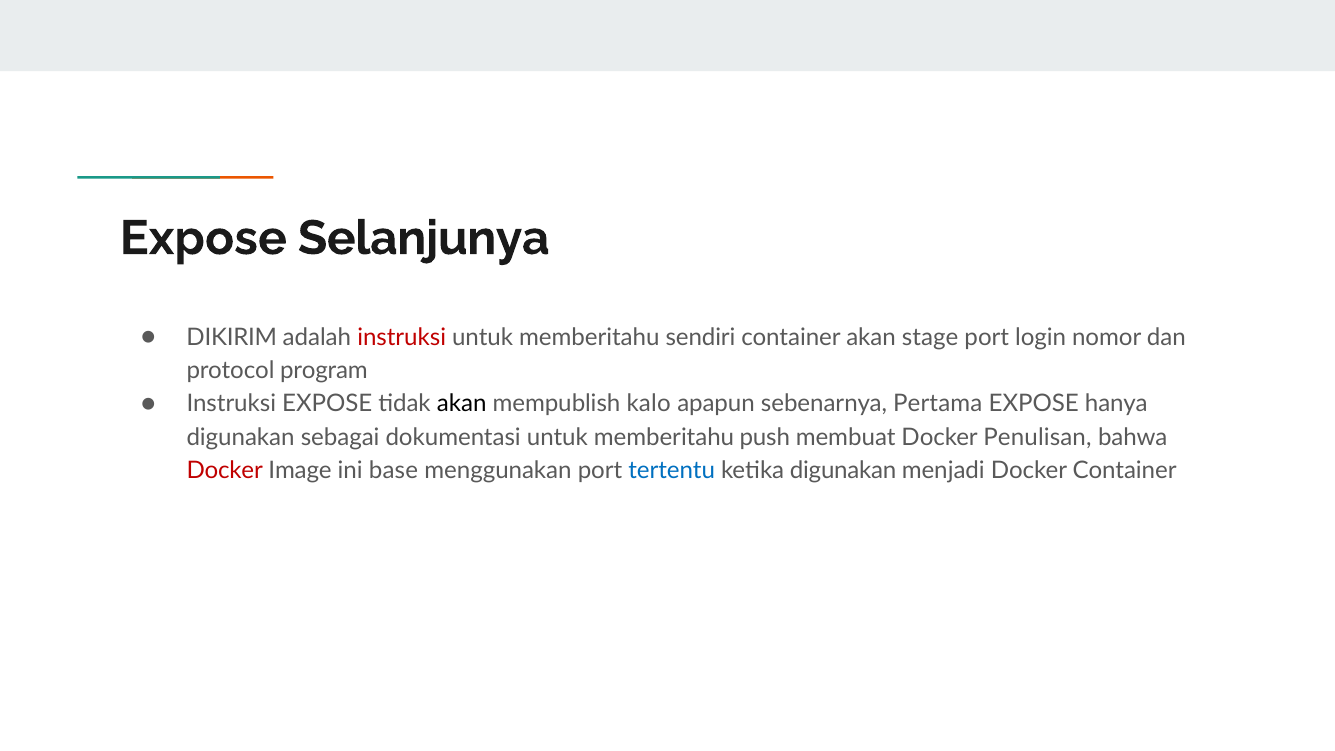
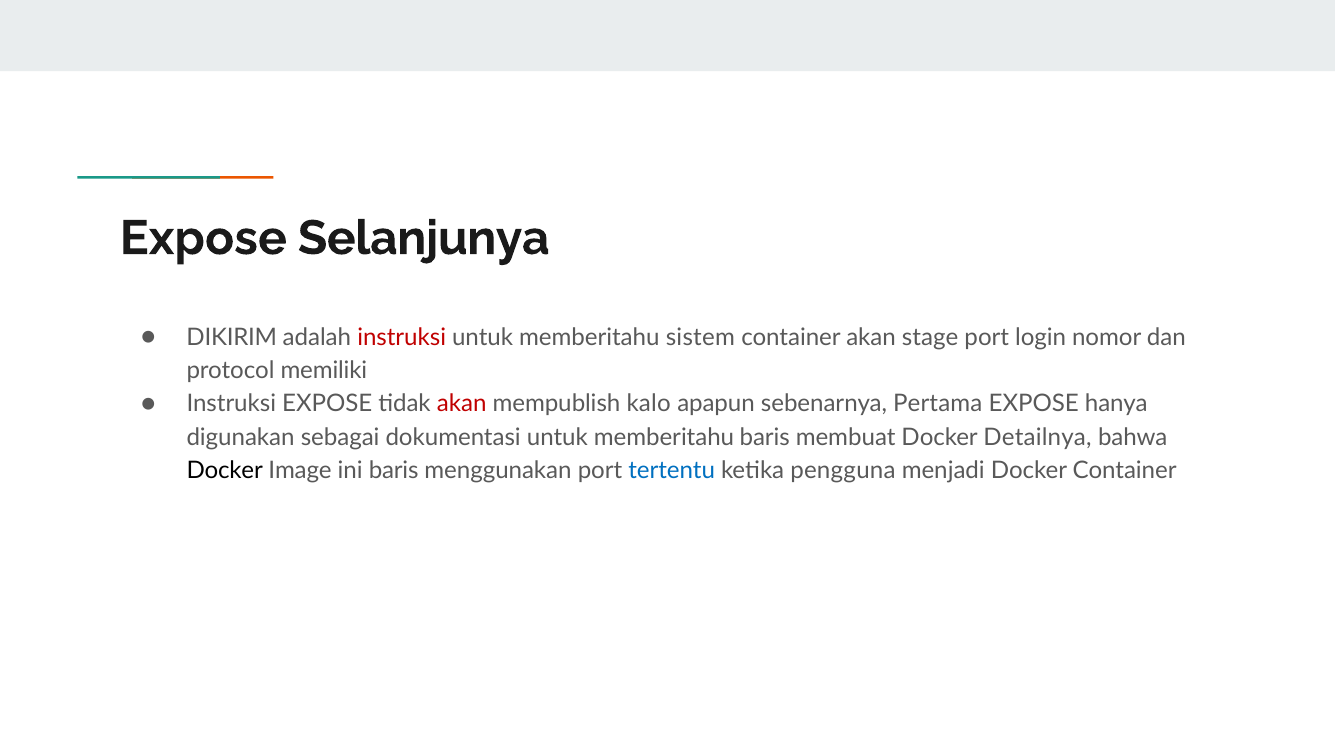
sendiri: sendiri -> sistem
program: program -> memiliki
akan at (462, 404) colour: black -> red
memberitahu push: push -> baris
Penulisan: Penulisan -> Detailnya
Docker at (225, 470) colour: red -> black
ini base: base -> baris
ketika digunakan: digunakan -> pengguna
